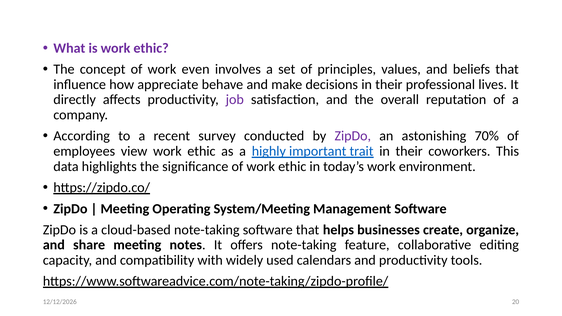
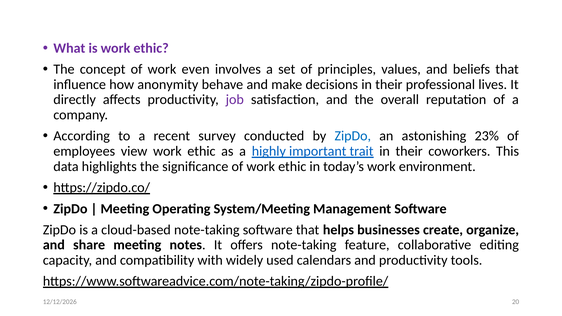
appreciate: appreciate -> anonymity
ZipDo at (353, 136) colour: purple -> blue
70%: 70% -> 23%
